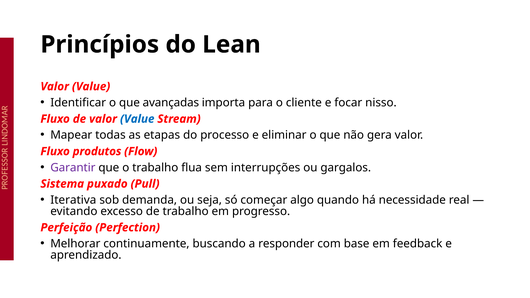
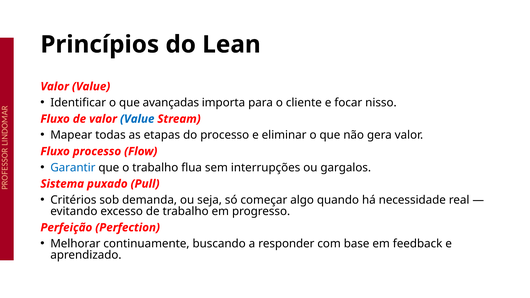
Fluxo produtos: produtos -> processo
Garantir colour: purple -> blue
Iterativa: Iterativa -> Critérios
